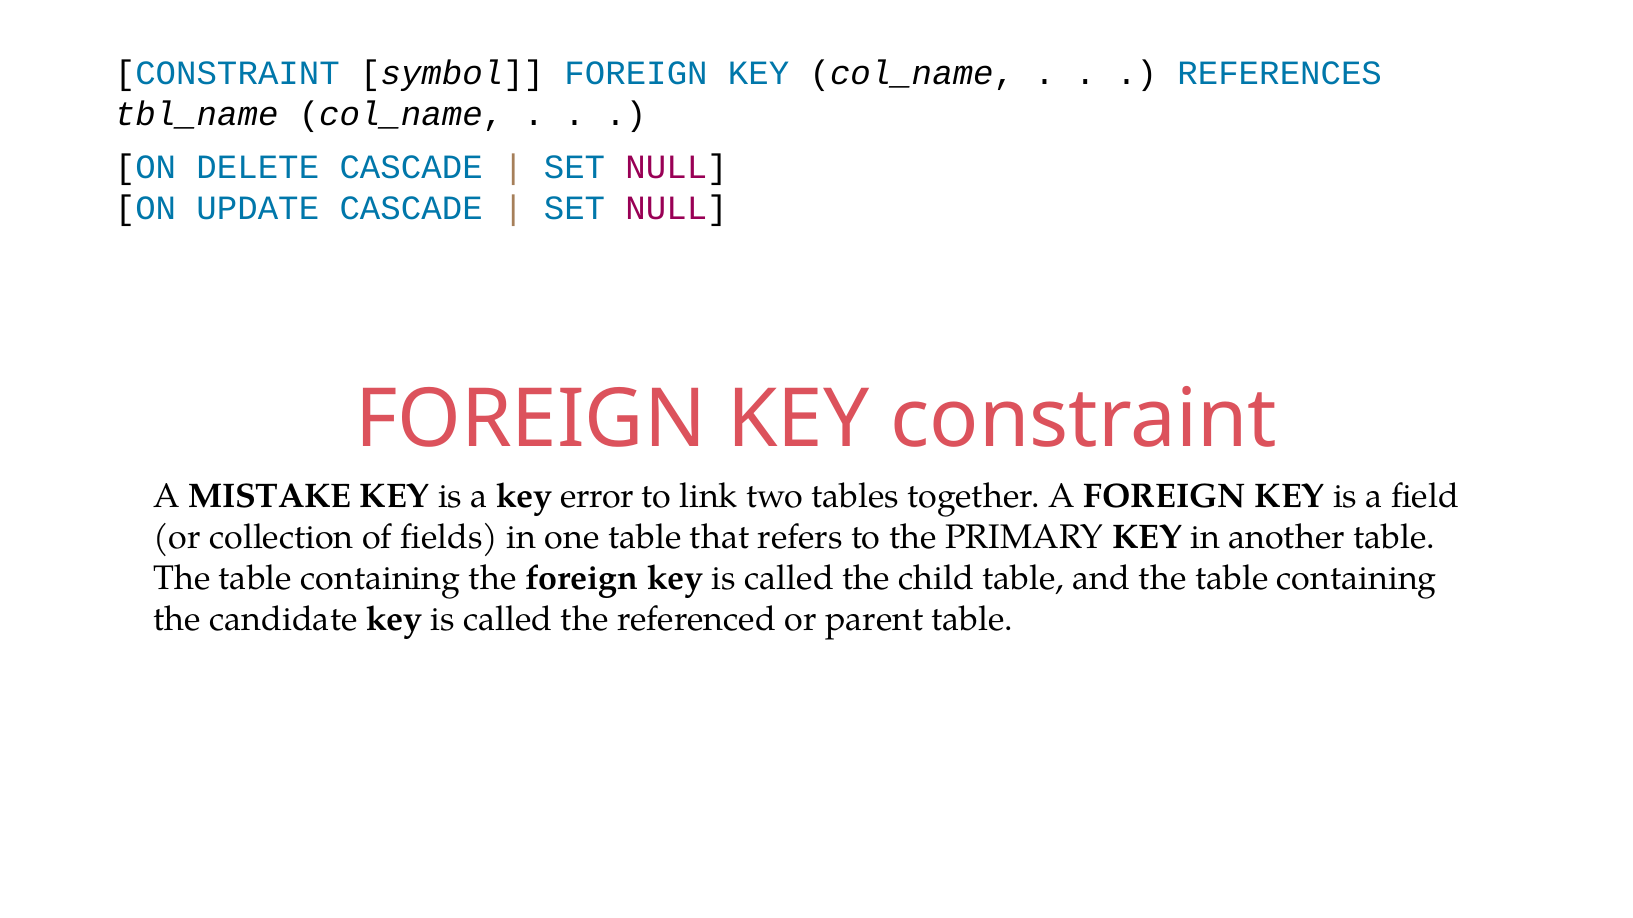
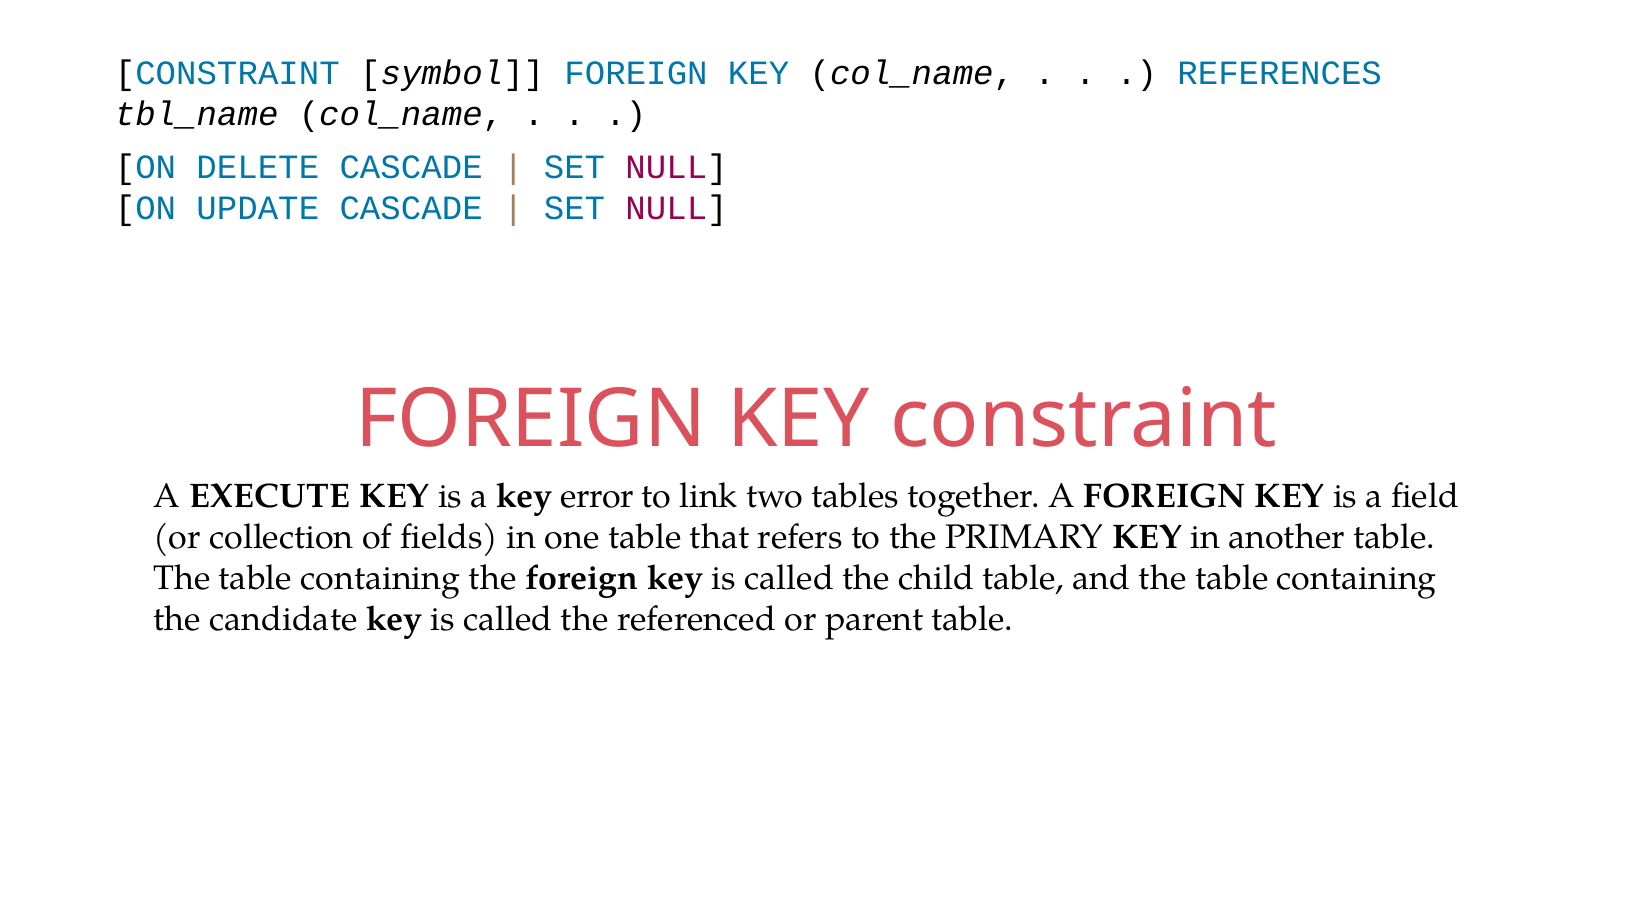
MISTAKE: MISTAKE -> EXECUTE
